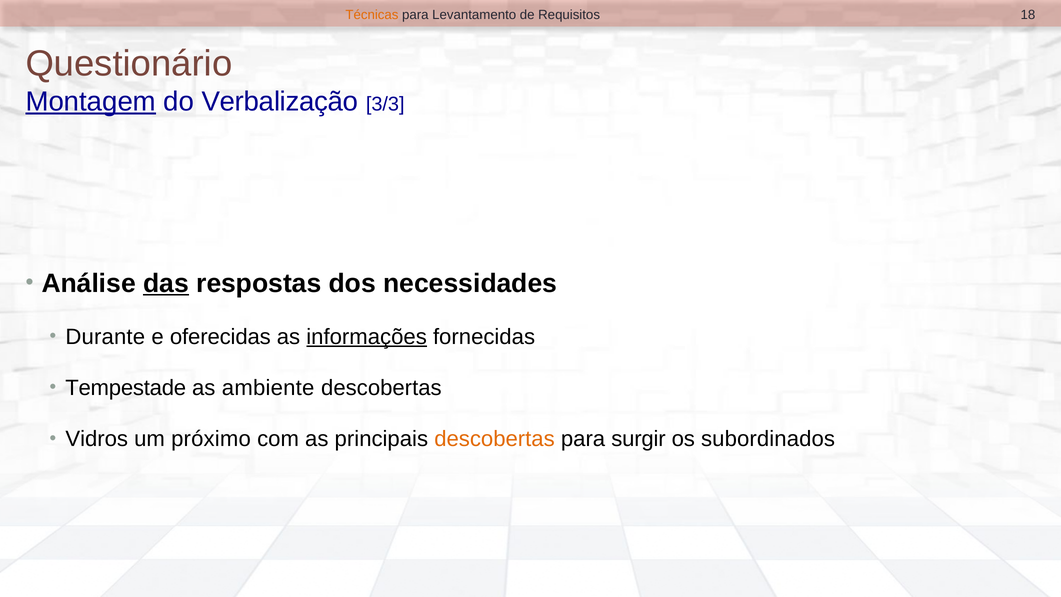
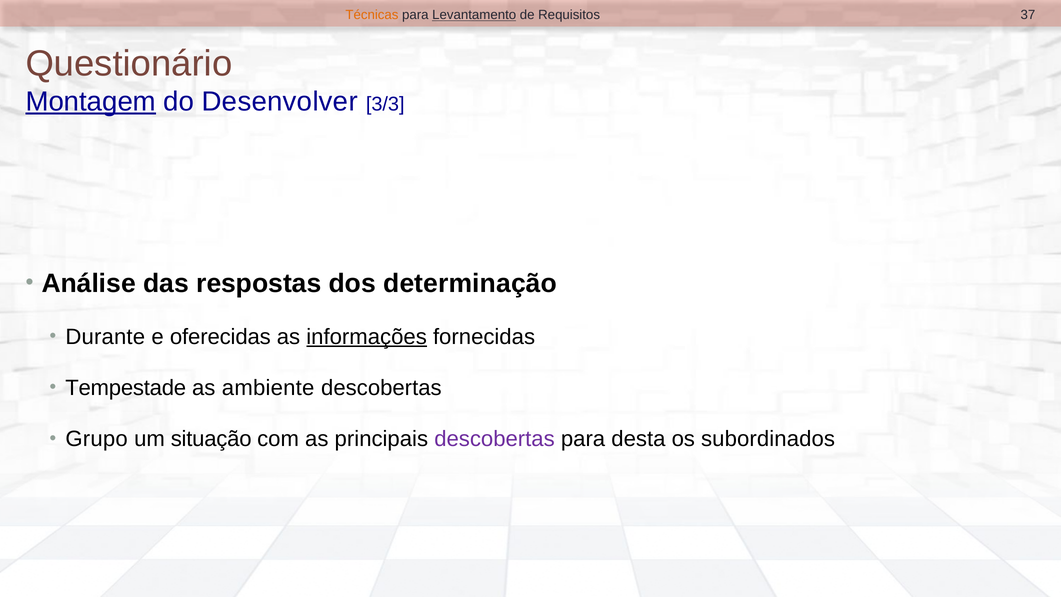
Levantamento underline: none -> present
18: 18 -> 37
Verbalização: Verbalização -> Desenvolver
das underline: present -> none
necessidades: necessidades -> determinação
Vidros: Vidros -> Grupo
próximo: próximo -> situação
descobertas at (494, 439) colour: orange -> purple
surgir: surgir -> desta
